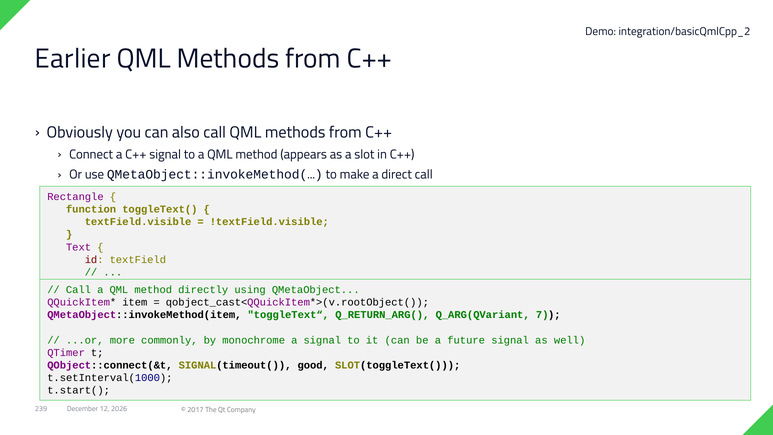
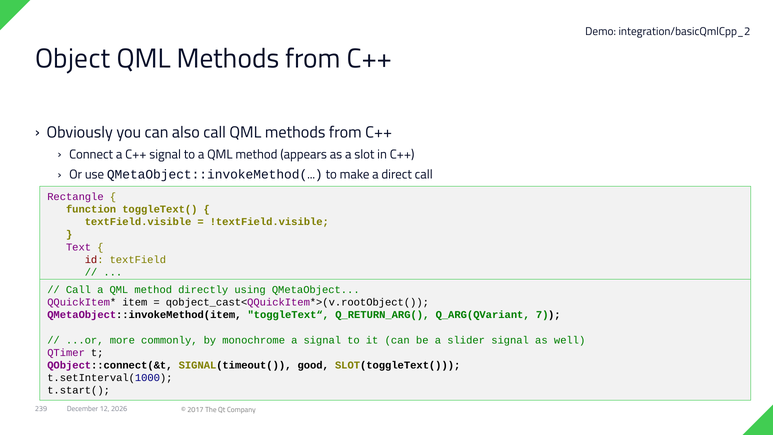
Earlier: Earlier -> Object
future: future -> slider
